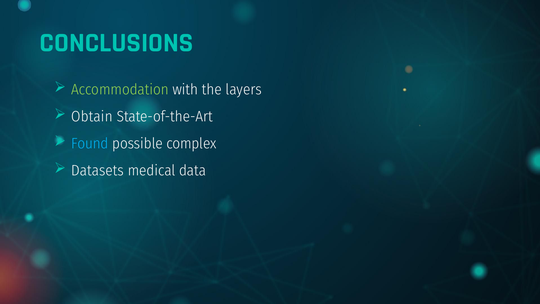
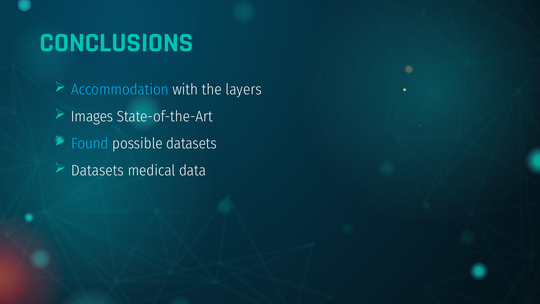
Accommodation colour: light green -> light blue
Obtain: Obtain -> Images
possible complex: complex -> datasets
